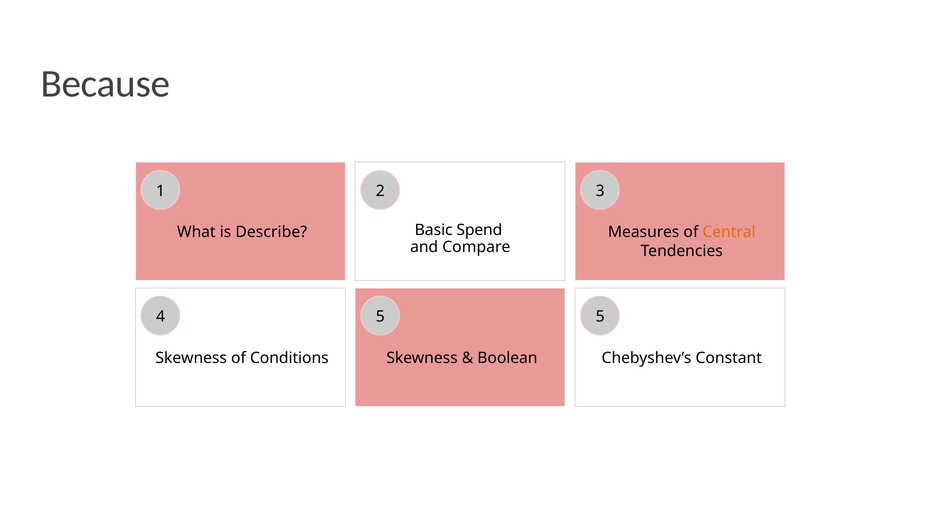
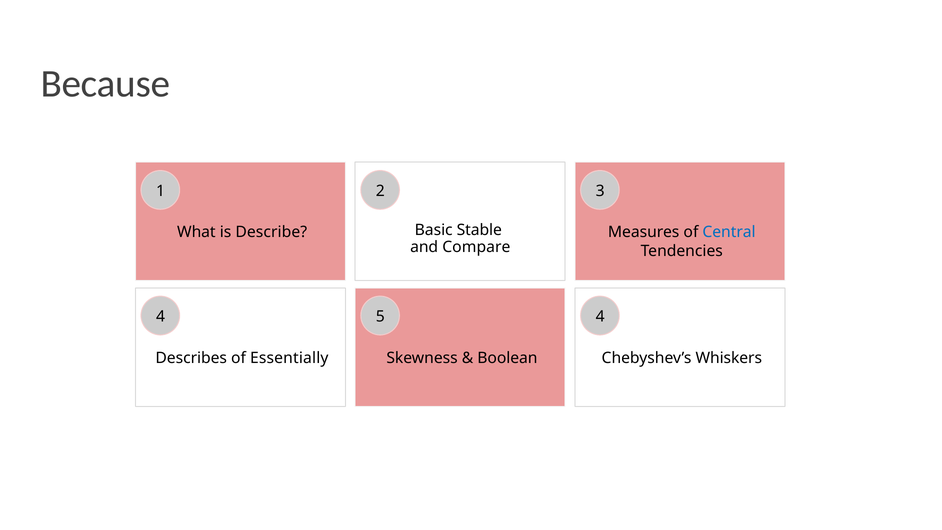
Spend: Spend -> Stable
Central colour: orange -> blue
4 5: 5 -> 4
Skewness at (191, 358): Skewness -> Describes
Conditions: Conditions -> Essentially
Constant: Constant -> Whiskers
